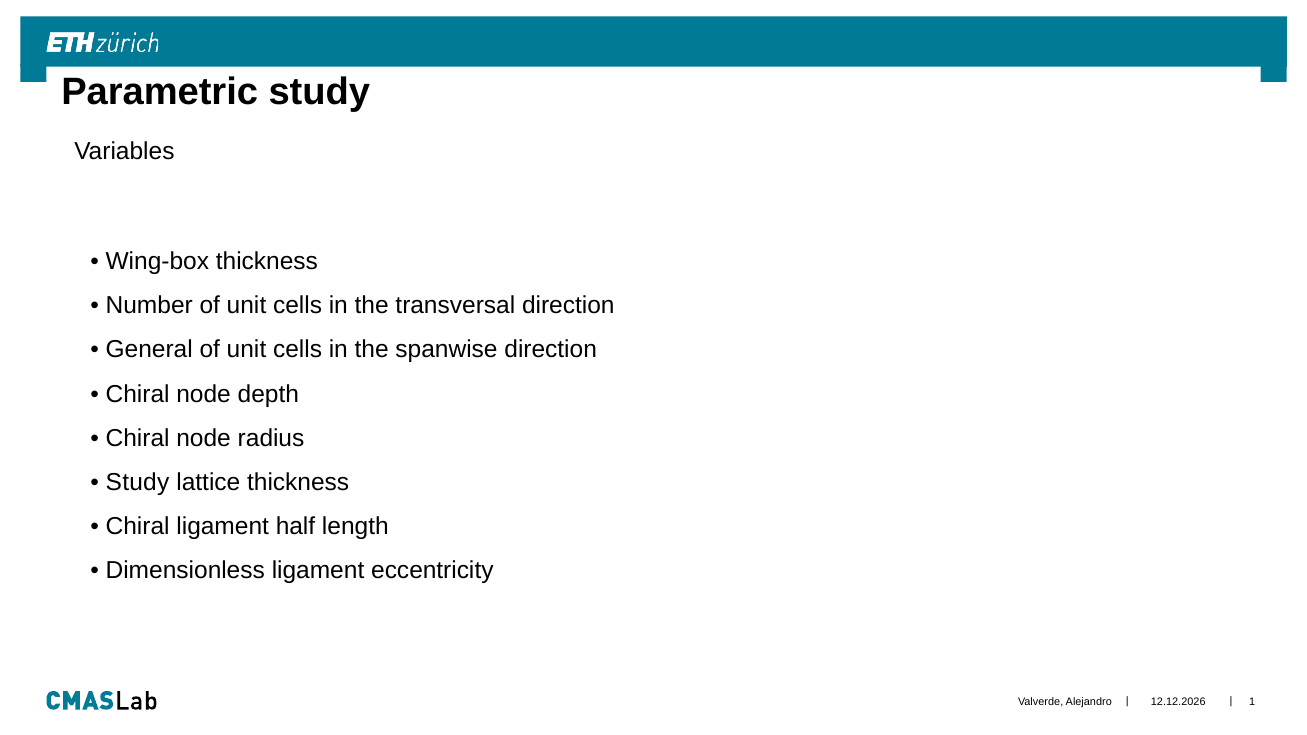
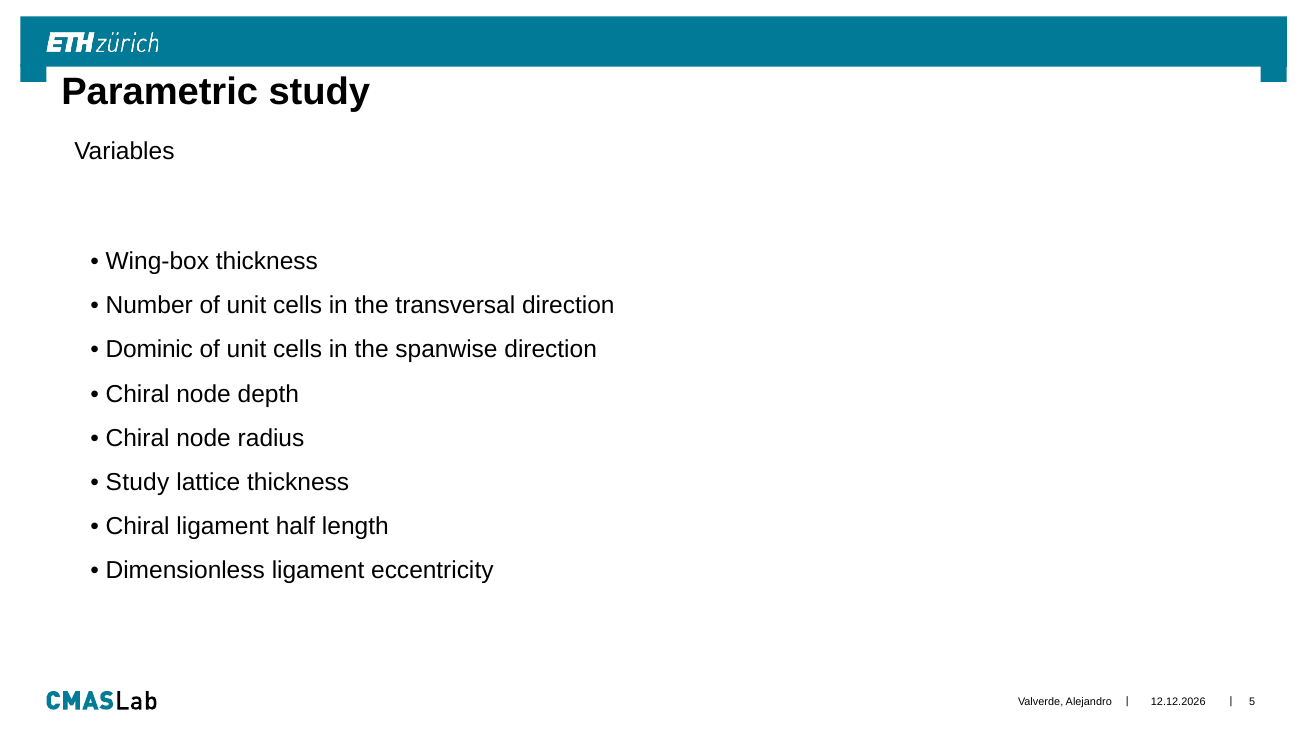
General: General -> Dominic
1: 1 -> 5
